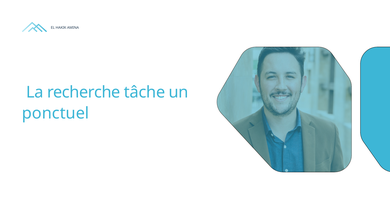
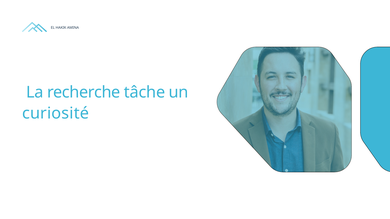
ponctuel: ponctuel -> curiosité
